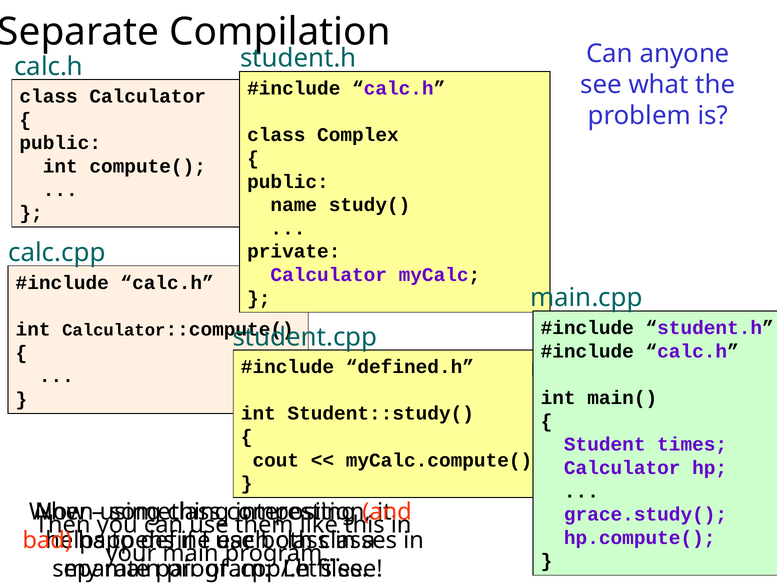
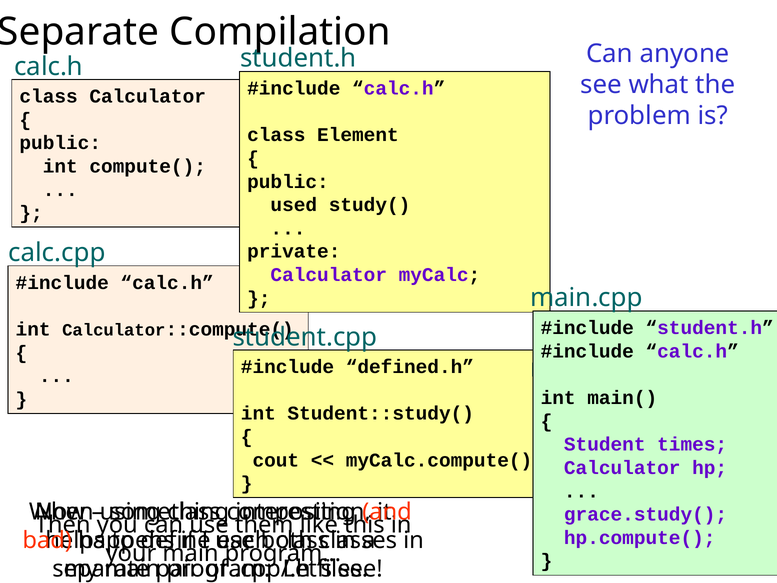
Complex: Complex -> Element
name: name -> used
